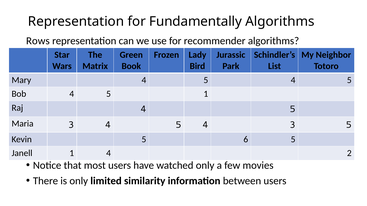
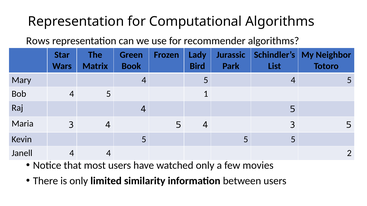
Fundamentally: Fundamentally -> Computational
Kevin 5 6: 6 -> 5
Janell 1: 1 -> 4
